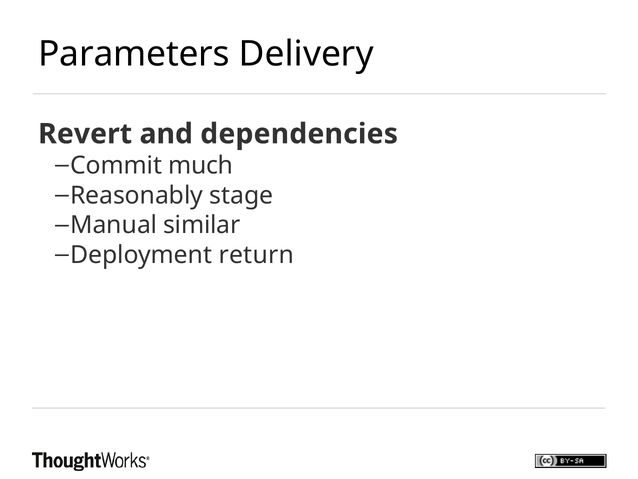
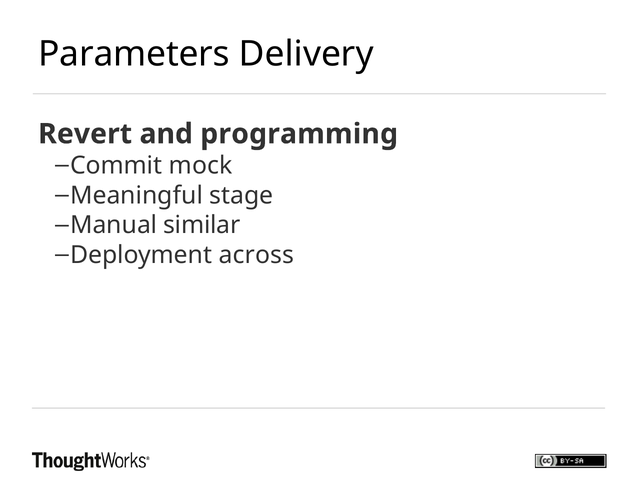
dependencies: dependencies -> programming
much: much -> mock
Reasonably: Reasonably -> Meaningful
return: return -> across
